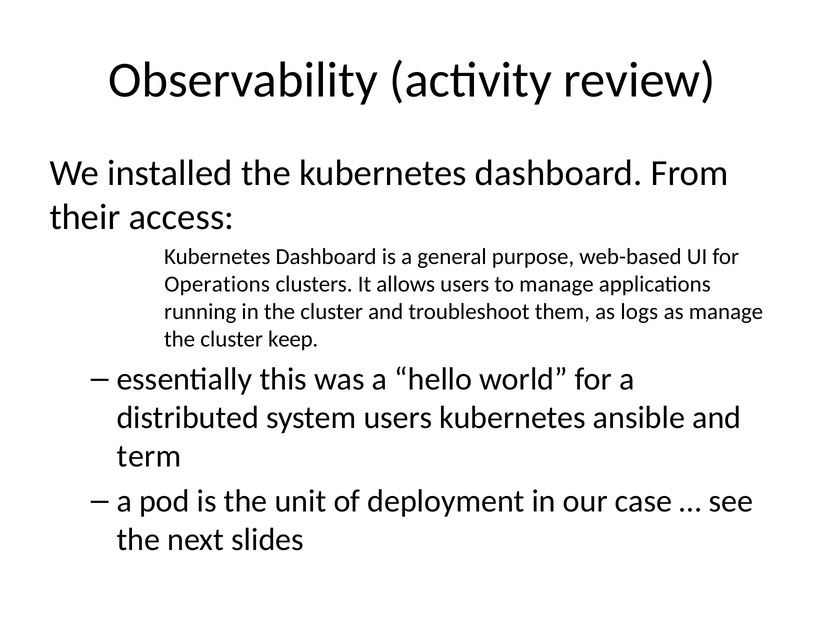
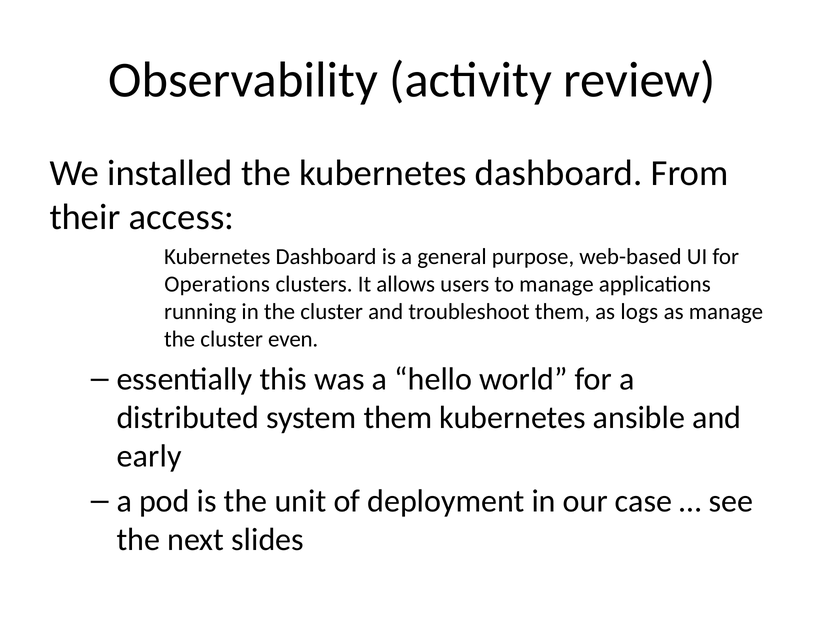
keep: keep -> even
system users: users -> them
term: term -> early
